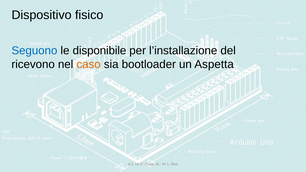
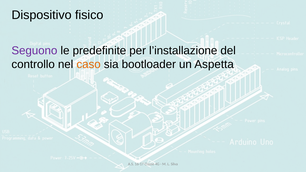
Seguono colour: blue -> purple
disponibile: disponibile -> predefinite
ricevono: ricevono -> controllo
